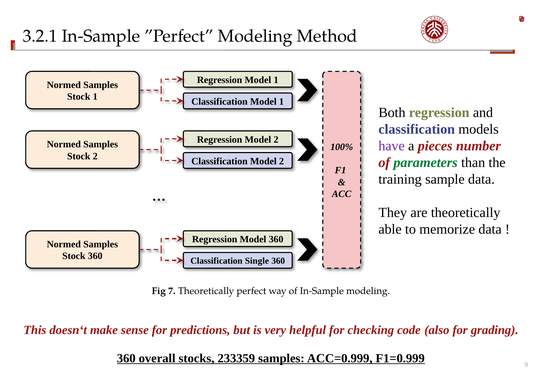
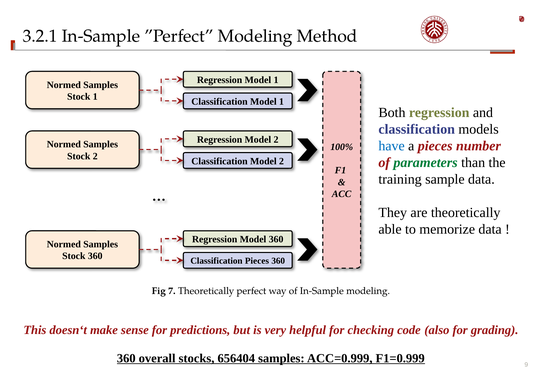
have colour: purple -> blue
Classification Single: Single -> Pieces
233359: 233359 -> 656404
